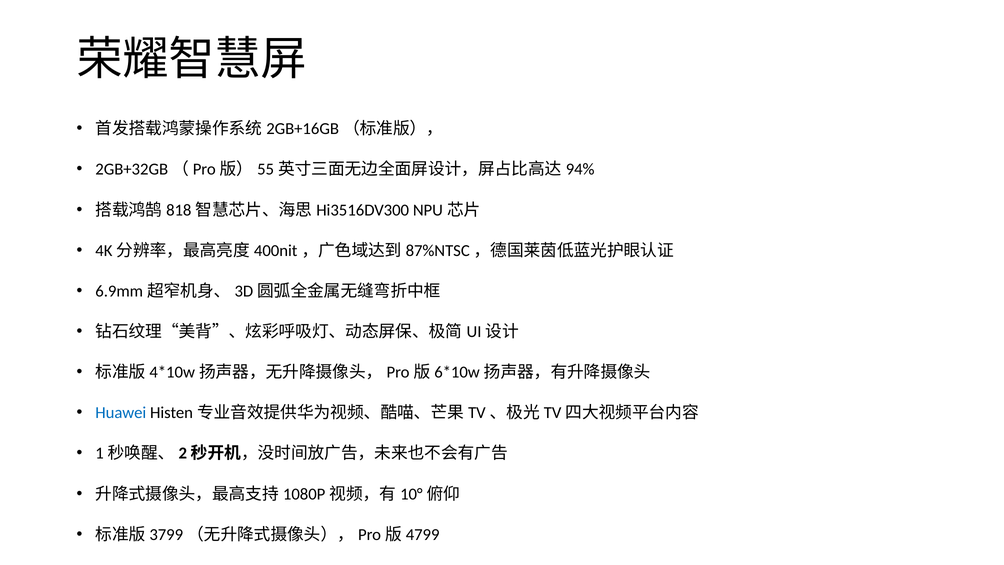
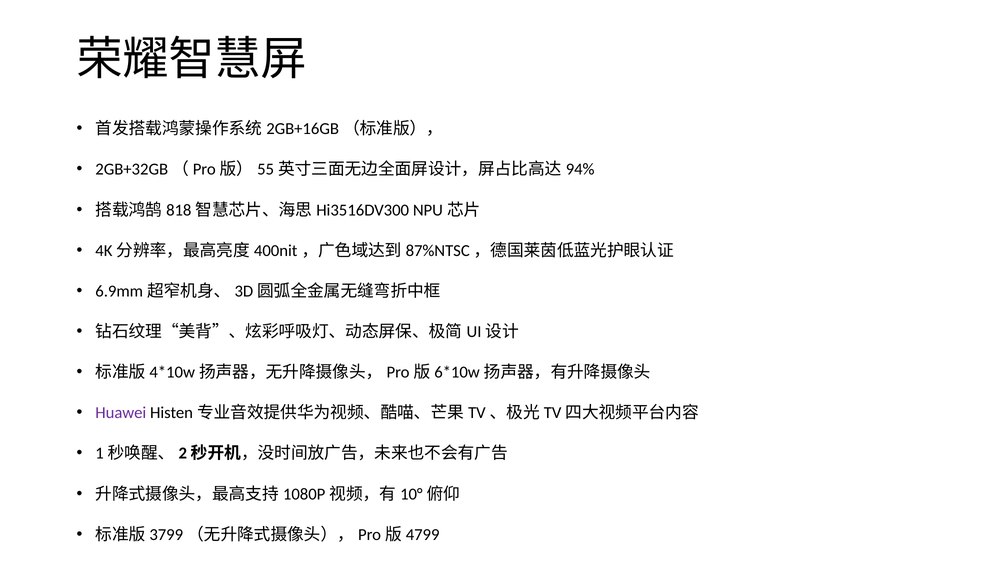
Huawei colour: blue -> purple
